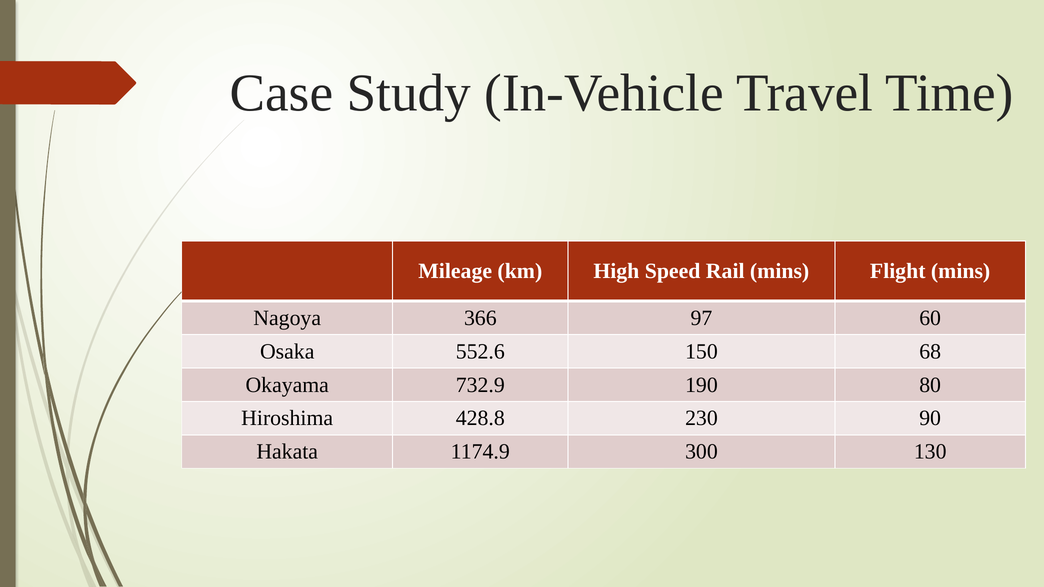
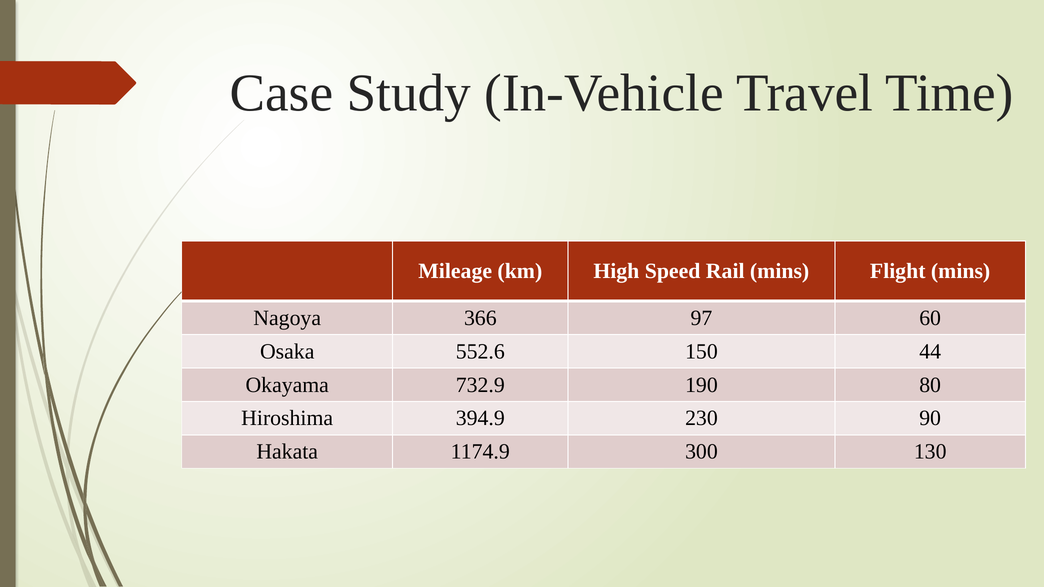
68: 68 -> 44
428.8: 428.8 -> 394.9
